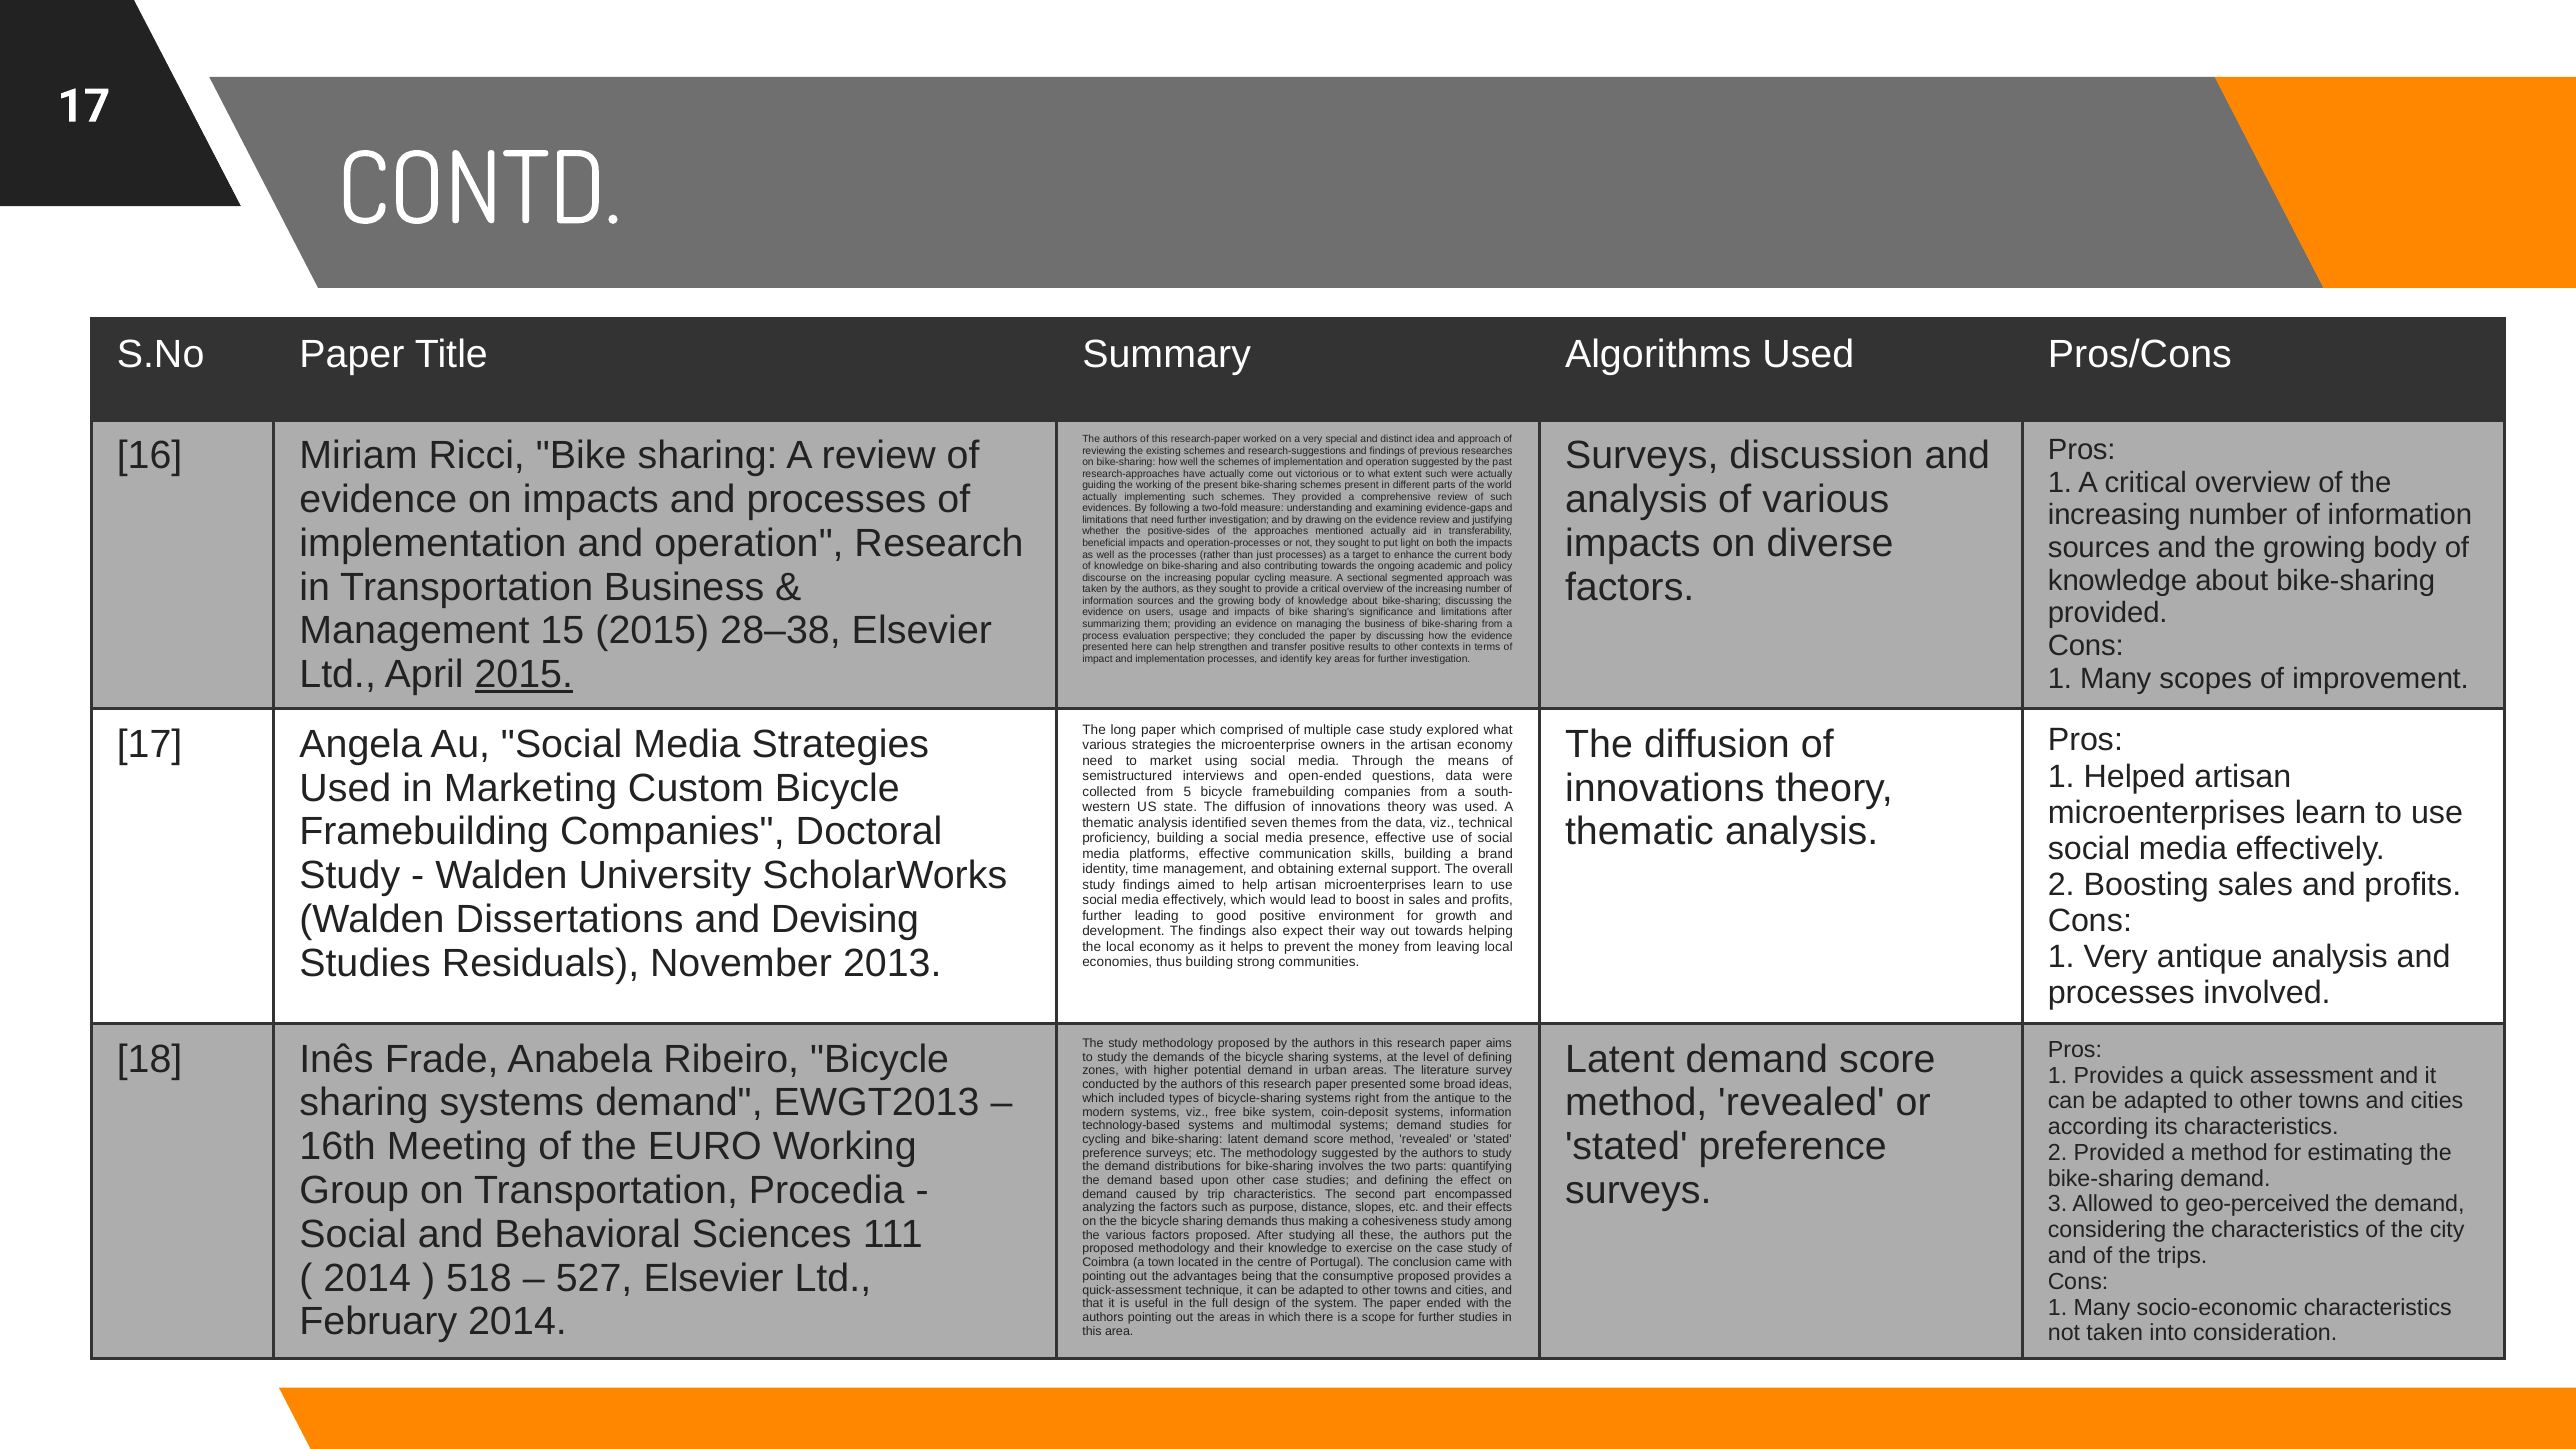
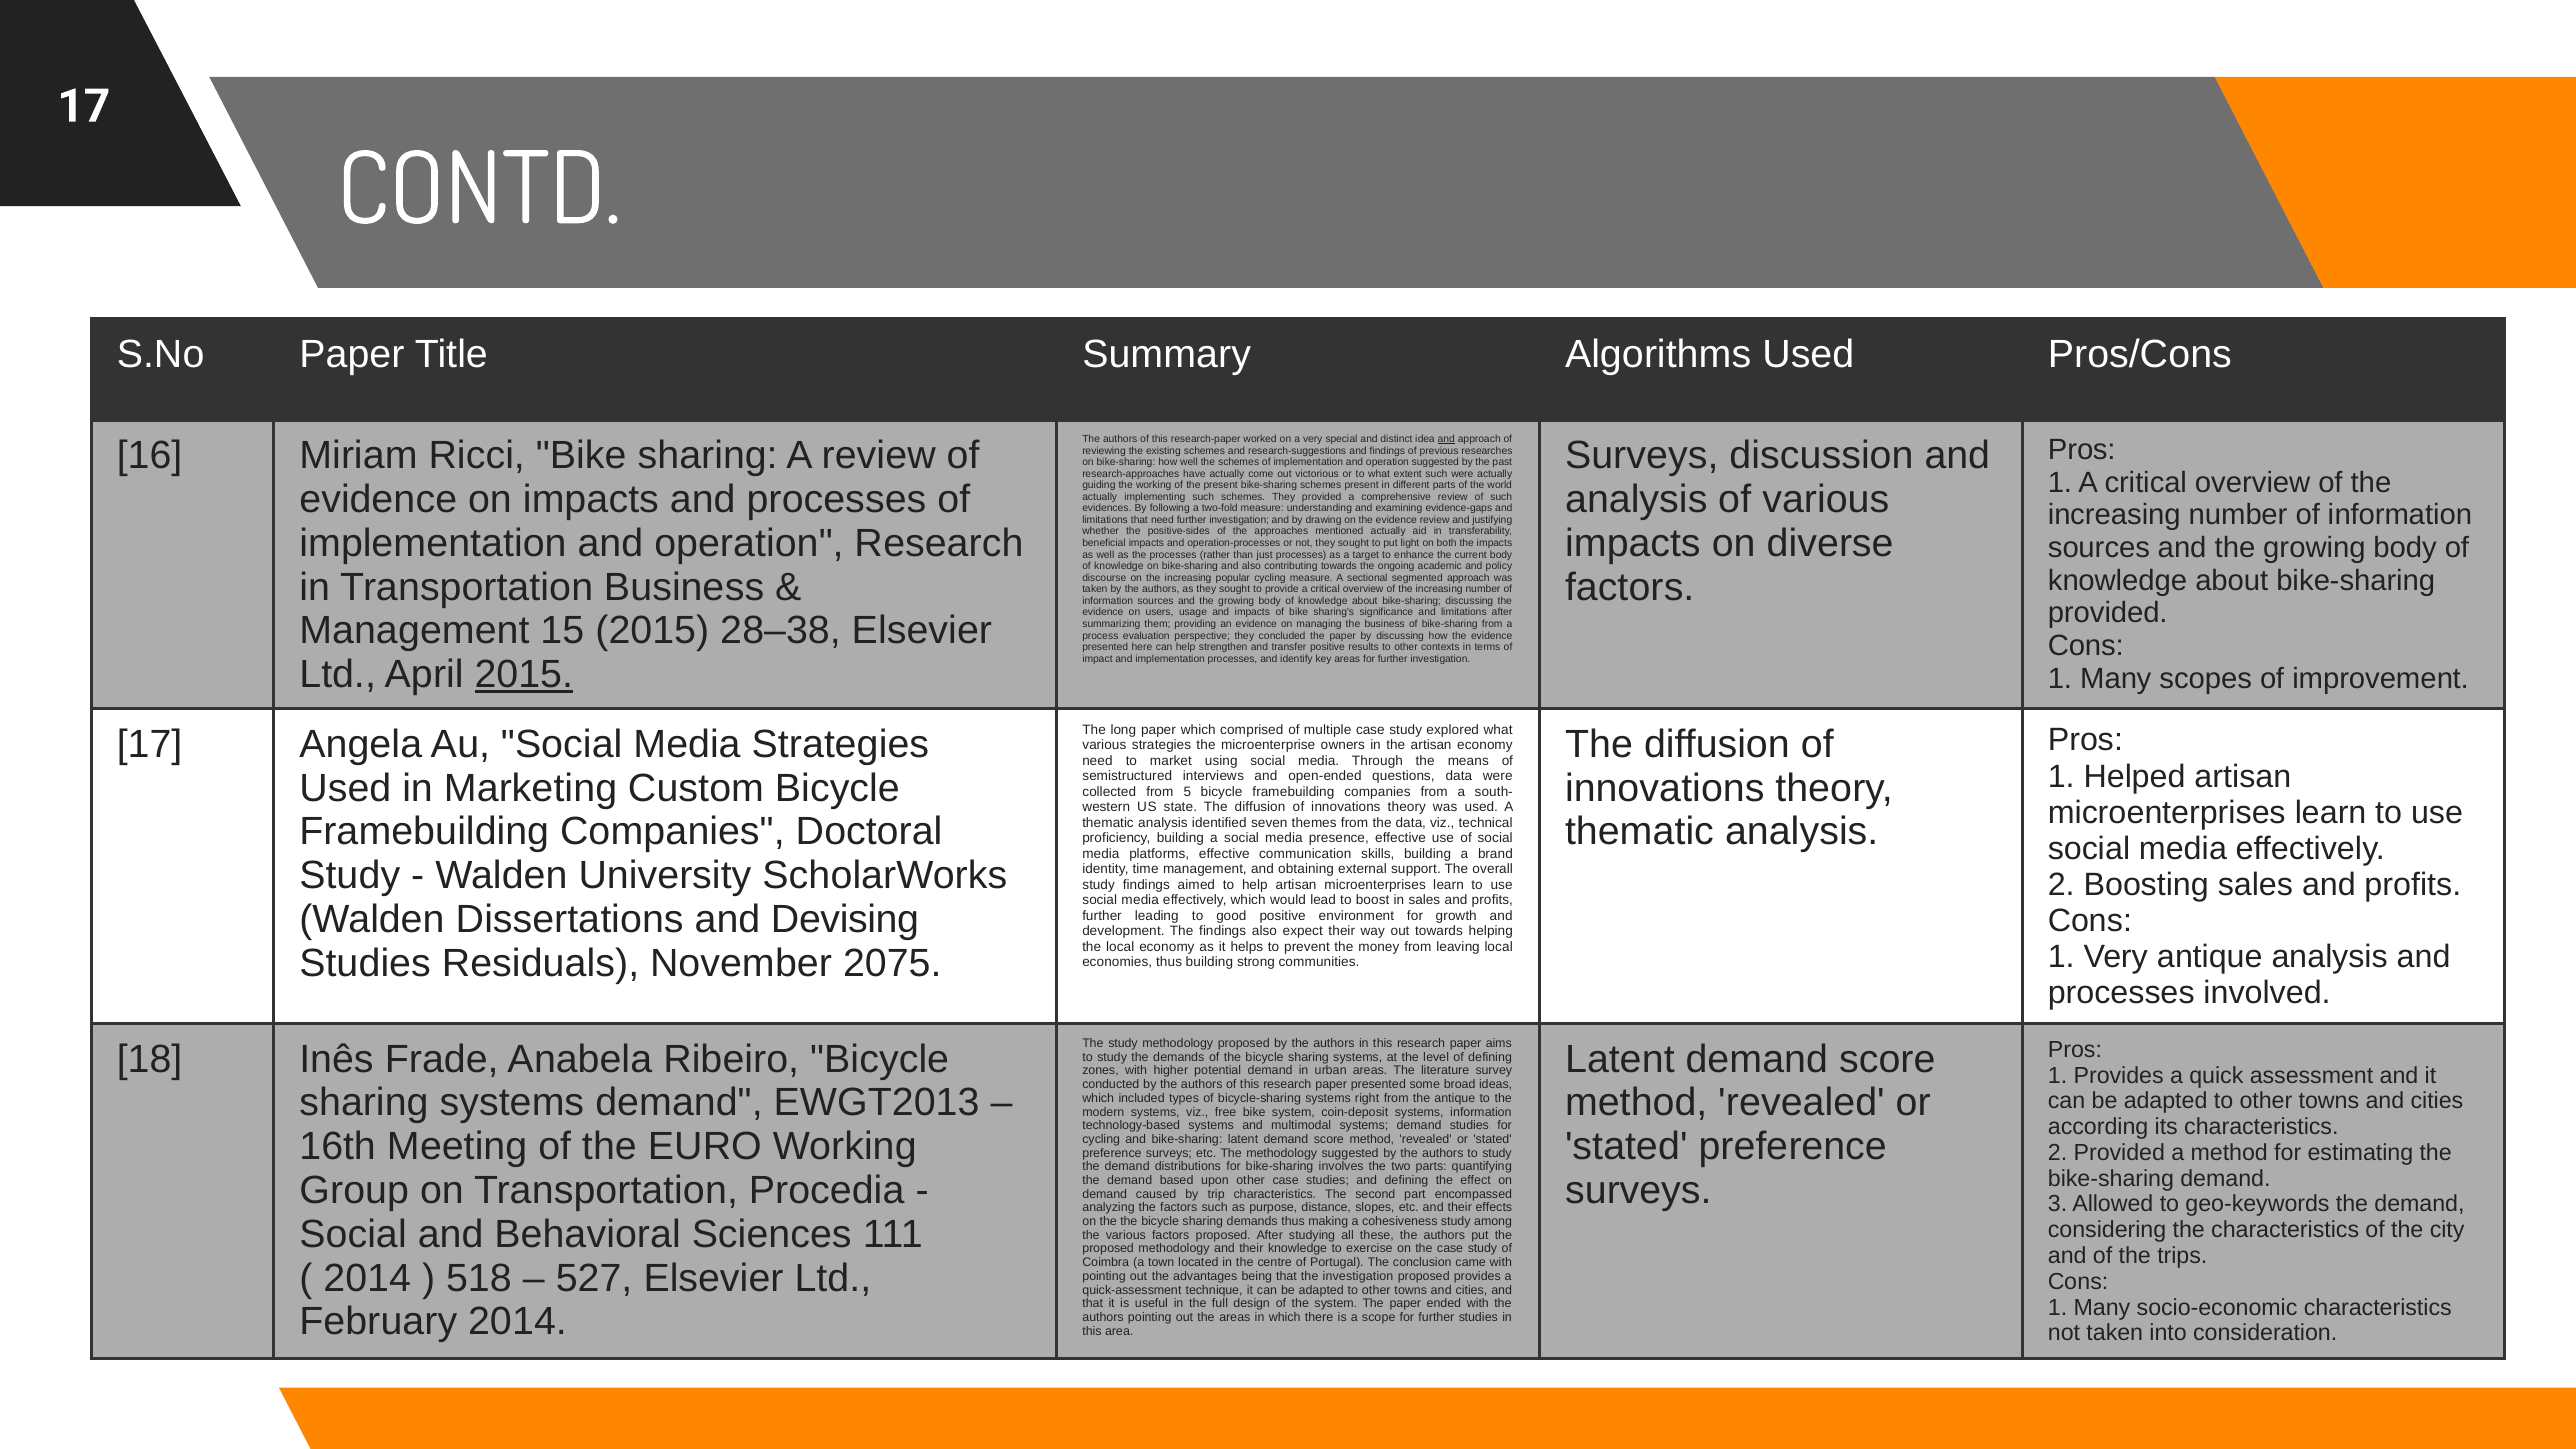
and at (1446, 439) underline: none -> present
2013: 2013 -> 2075
geo-perceived: geo-perceived -> geo-keywords
the consumptive: consumptive -> investigation
